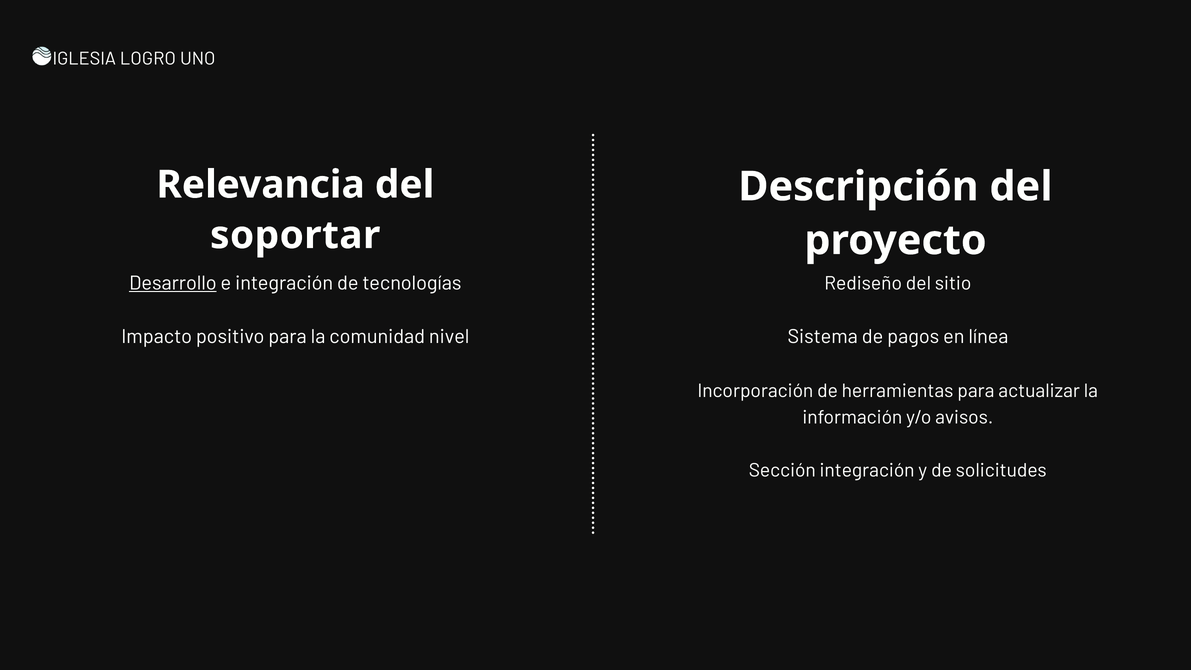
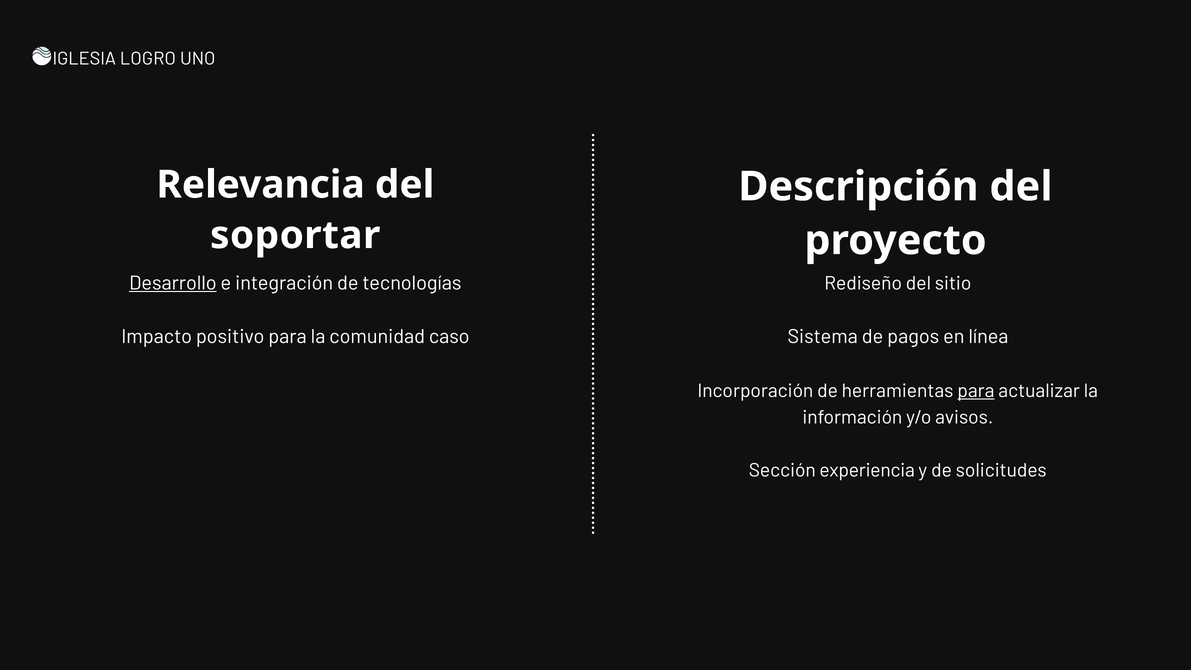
nivel: nivel -> caso
para at (976, 391) underline: none -> present
Sección integración: integración -> experiencia
